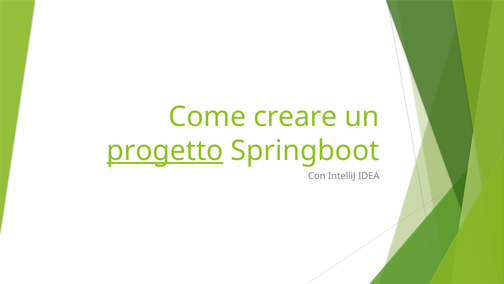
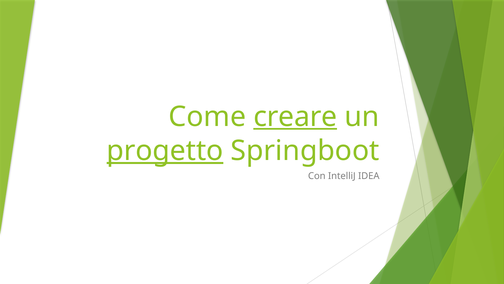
creare underline: none -> present
